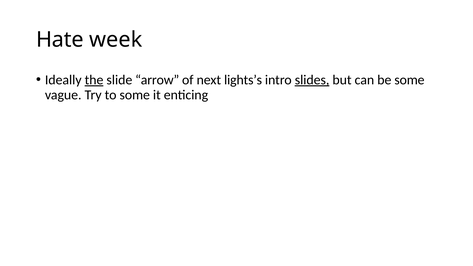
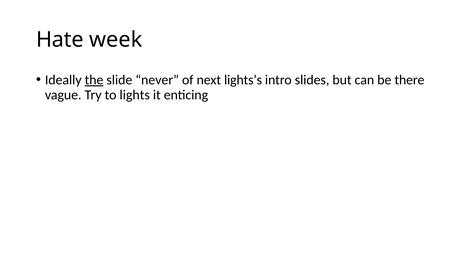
arrow: arrow -> never
slides underline: present -> none
be some: some -> there
to some: some -> lights
